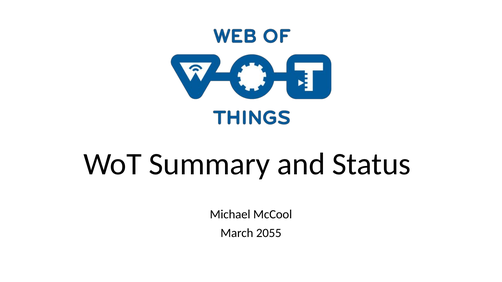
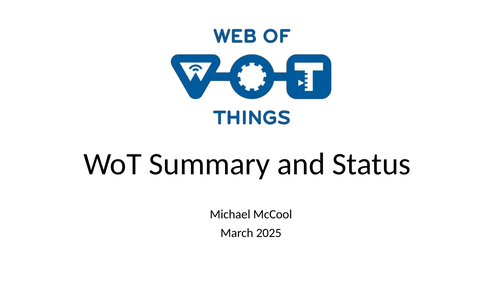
2055: 2055 -> 2025
